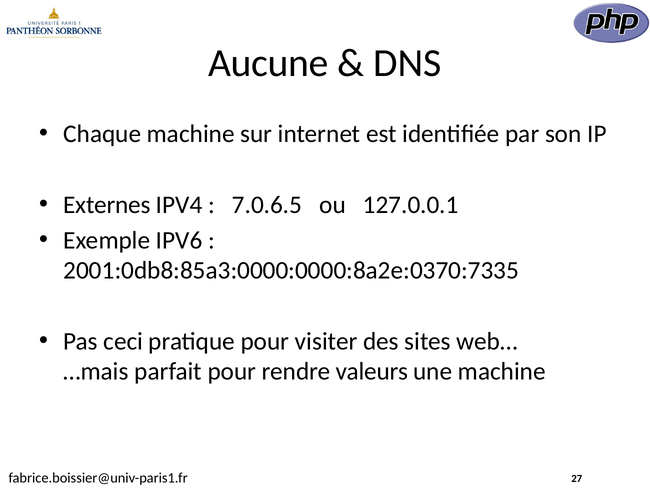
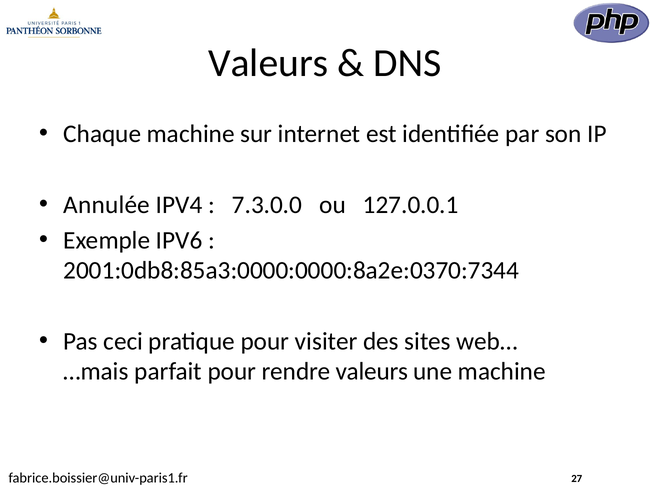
Aucune at (268, 63): Aucune -> Valeurs
Externes: Externes -> Annulée
7.0.6.5: 7.0.6.5 -> 7.3.0.0
2001:0db8:85a3:0000:0000:8a2e:0370:7335: 2001:0db8:85a3:0000:0000:8a2e:0370:7335 -> 2001:0db8:85a3:0000:0000:8a2e:0370:7344
